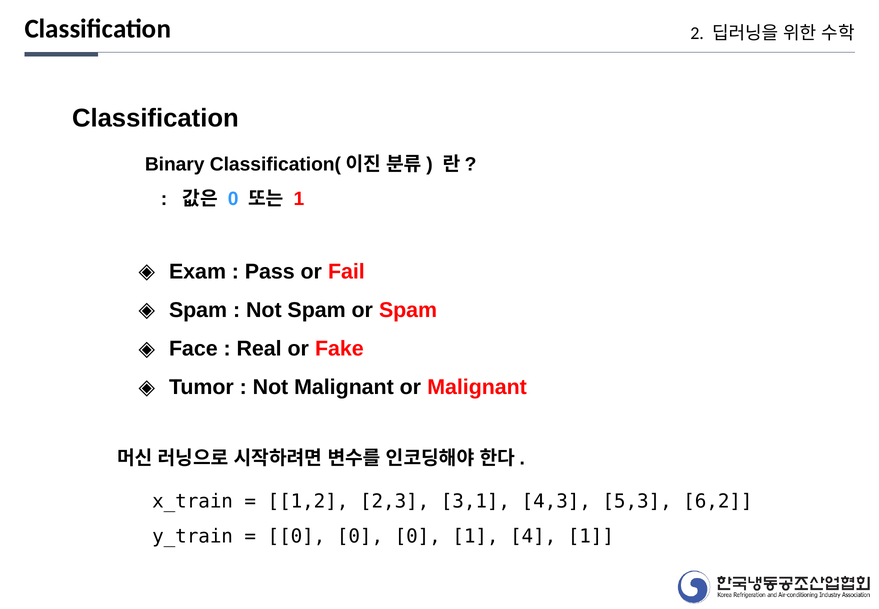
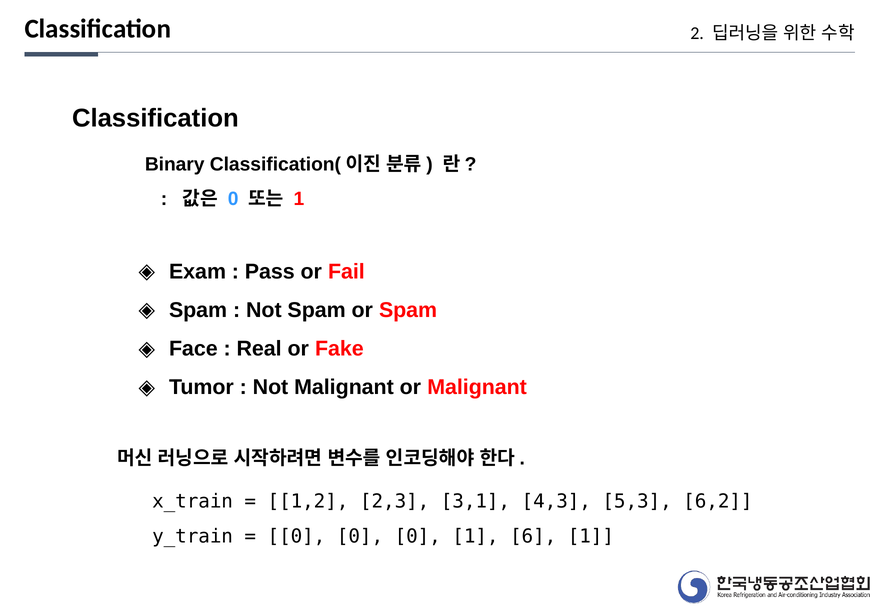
4: 4 -> 6
